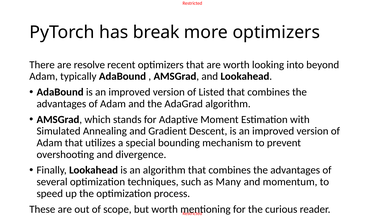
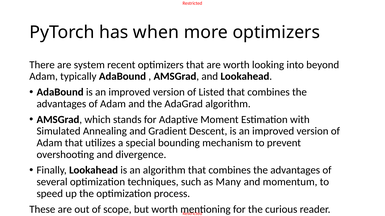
break: break -> when
resolve: resolve -> system
